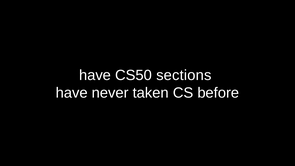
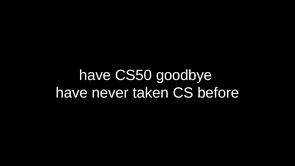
sections: sections -> goodbye
